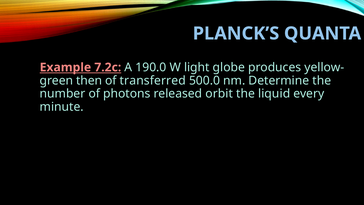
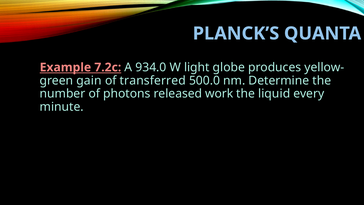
190.0: 190.0 -> 934.0
then: then -> gain
orbit: orbit -> work
